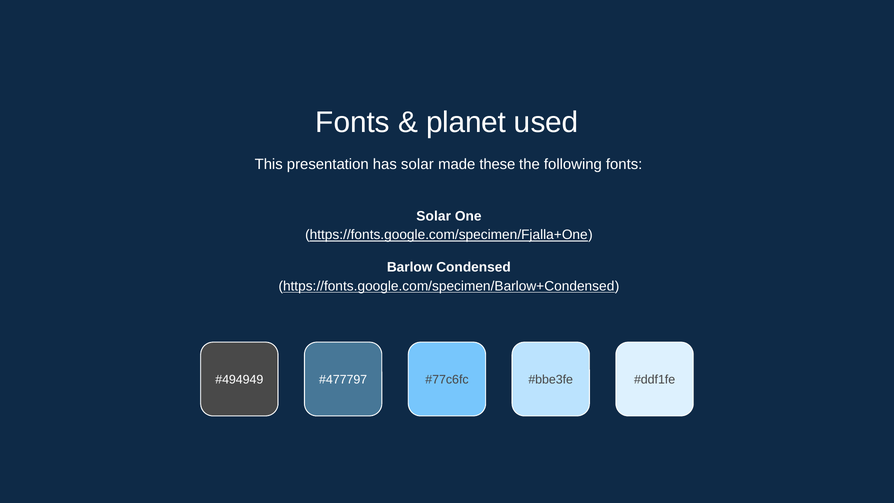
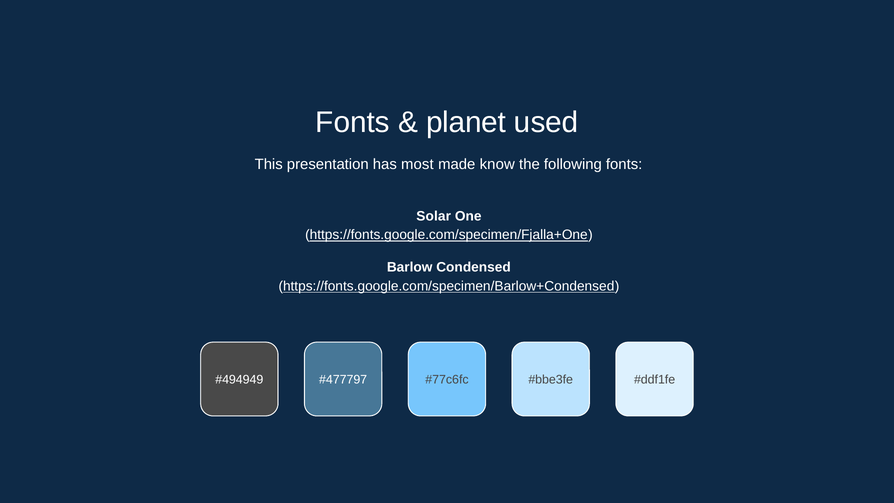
has solar: solar -> most
these: these -> know
